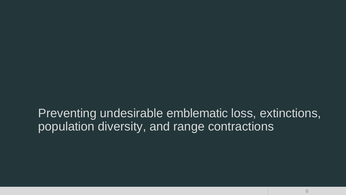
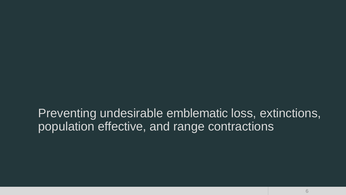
diversity: diversity -> effective
